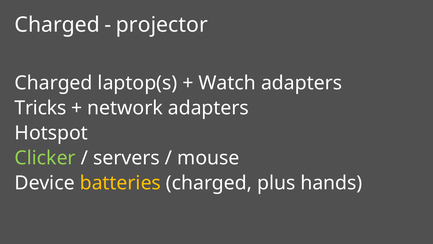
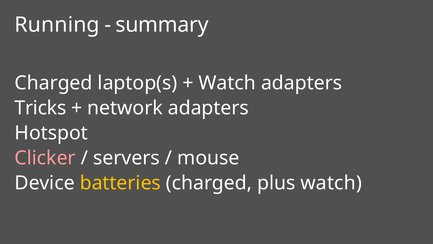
Charged at (57, 25): Charged -> Running
projector: projector -> summary
Clicker colour: light green -> pink
plus hands: hands -> watch
